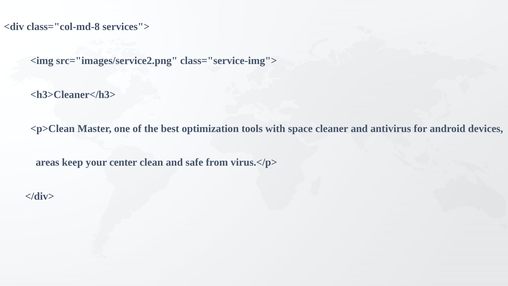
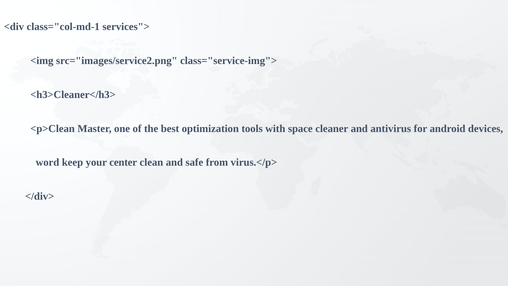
class="col-md-8: class="col-md-8 -> class="col-md-1
areas: areas -> word
